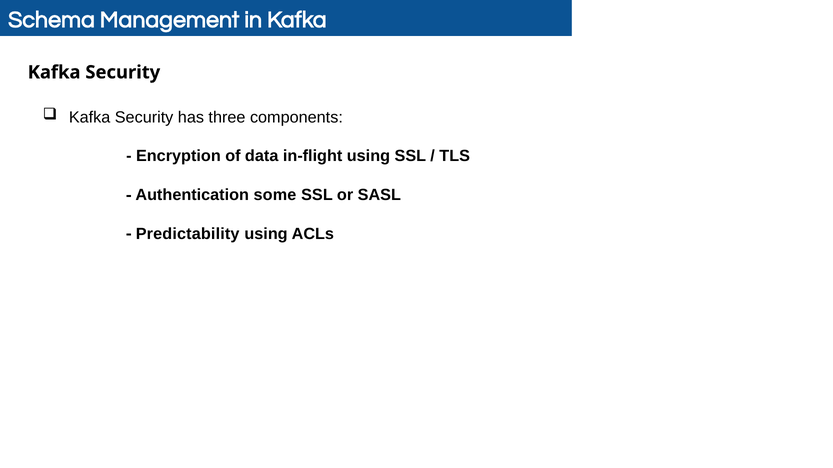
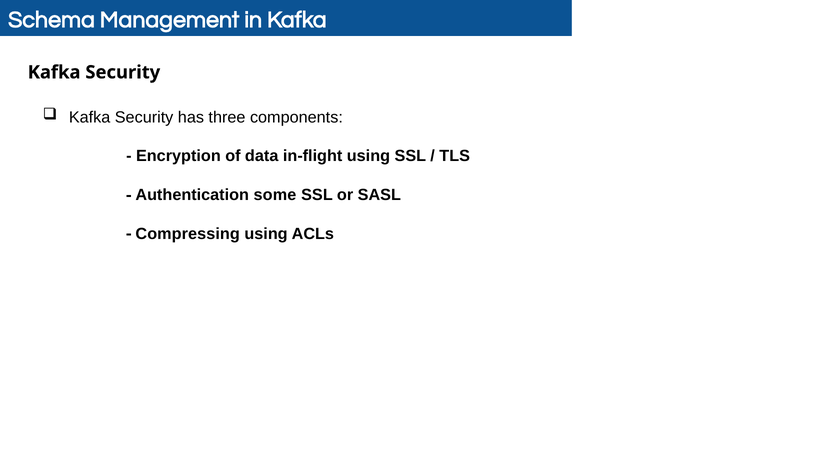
Predictability: Predictability -> Compressing
